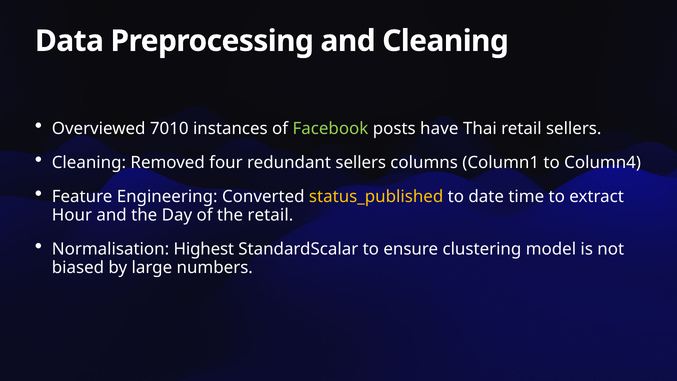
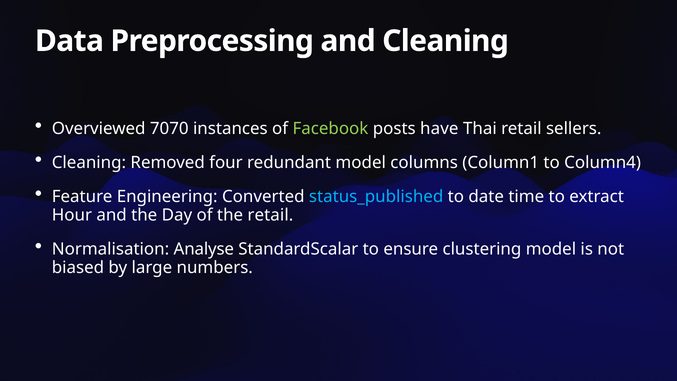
7010: 7010 -> 7070
redundant sellers: sellers -> model
status_published colour: yellow -> light blue
Highest: Highest -> Analyse
